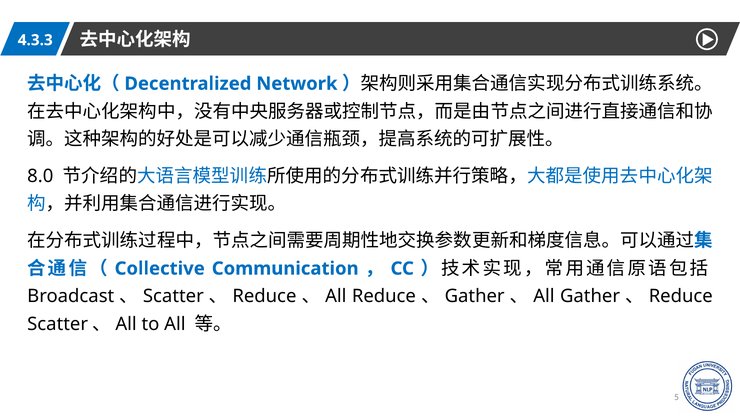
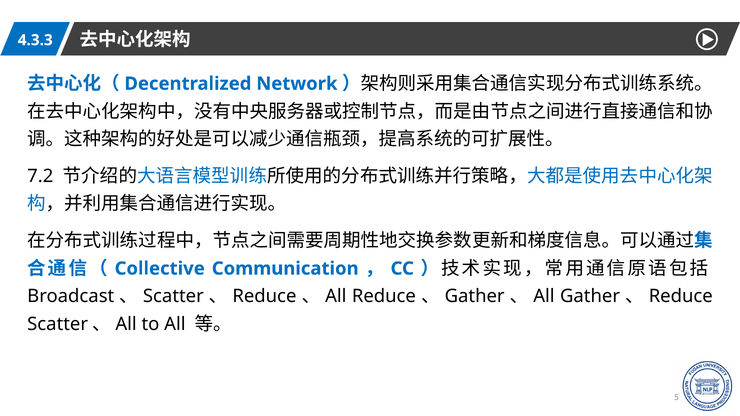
8.0: 8.0 -> 7.2
